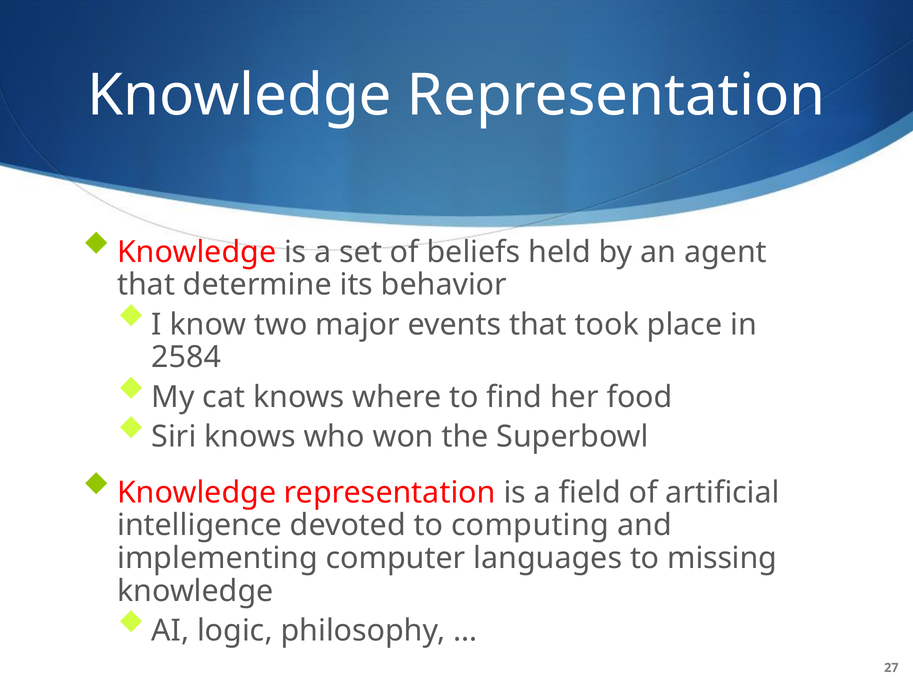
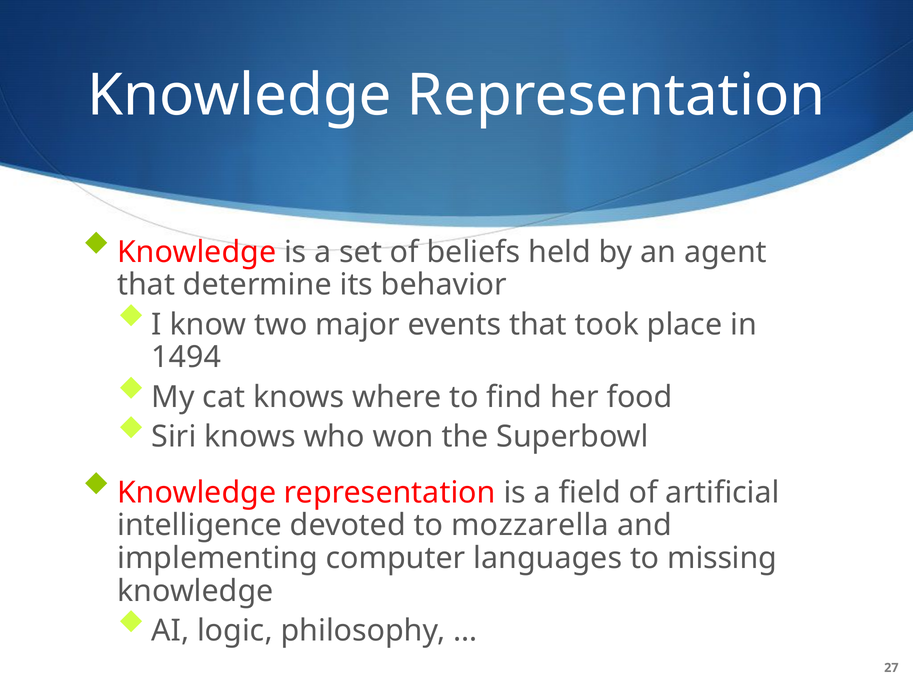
2584: 2584 -> 1494
computing: computing -> mozzarella
